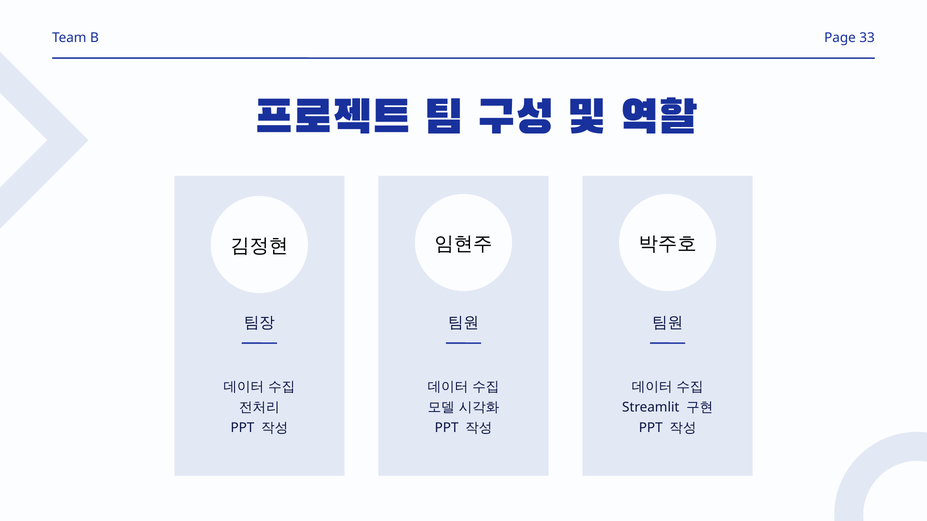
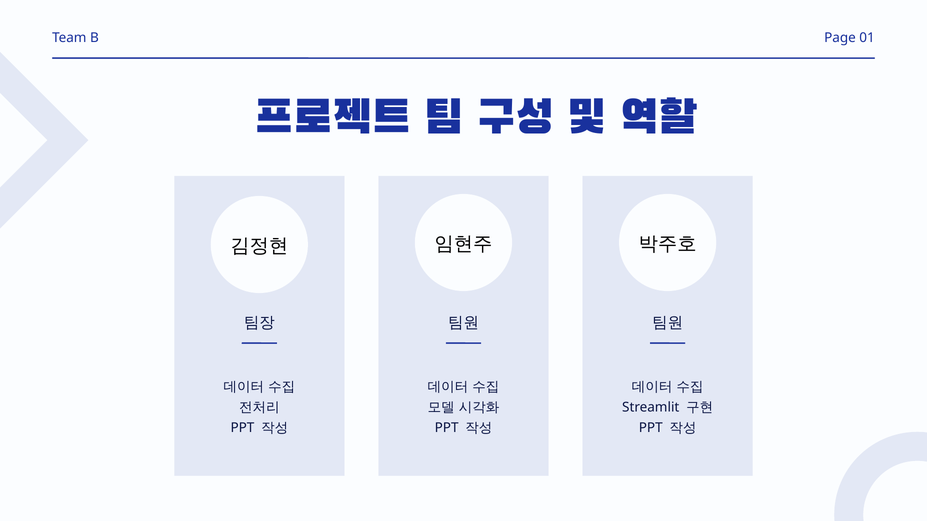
33: 33 -> 01
